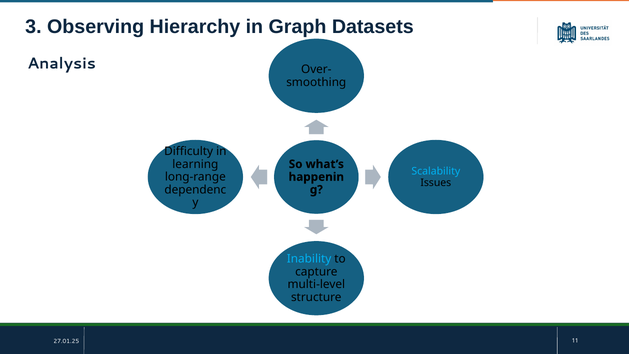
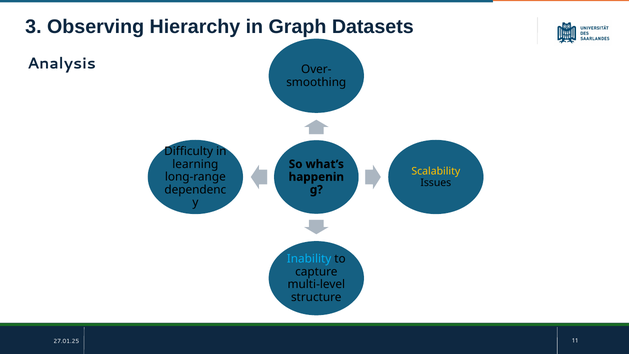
Scalability colour: light blue -> yellow
